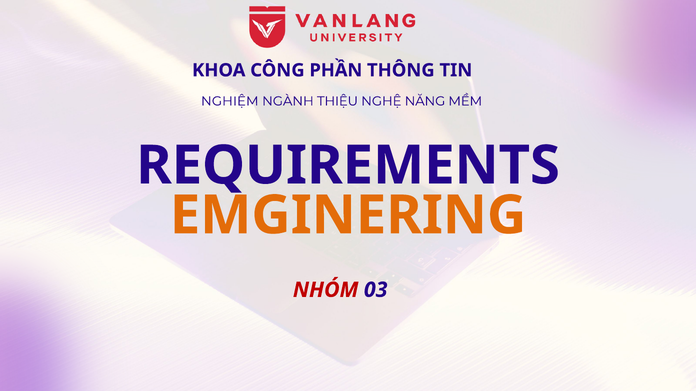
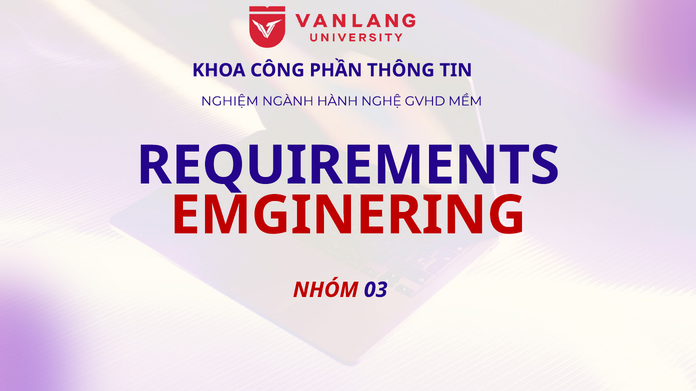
THIỆU: THIỆU -> HÀNH
NĂNG: NĂNG -> GVHD
EMGINERING colour: orange -> red
